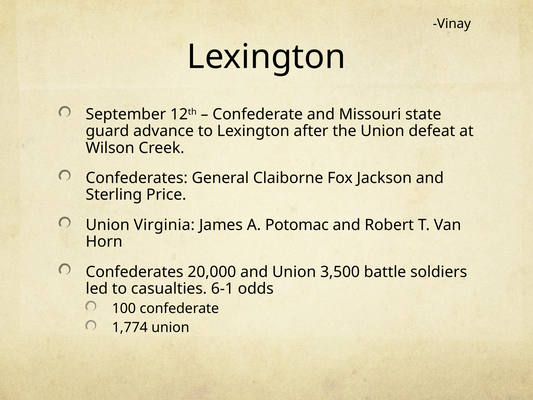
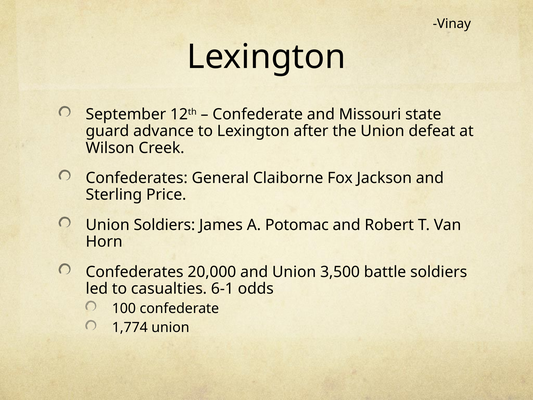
Union Virginia: Virginia -> Soldiers
